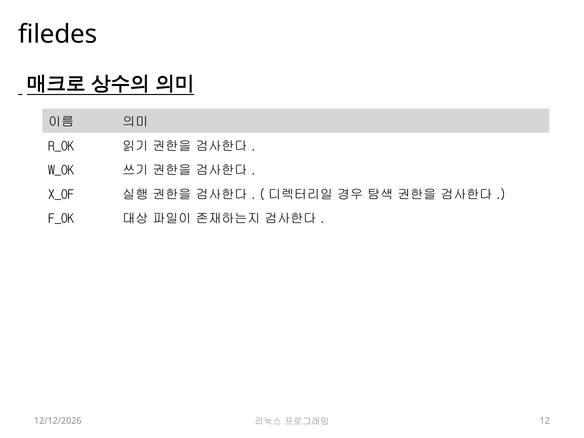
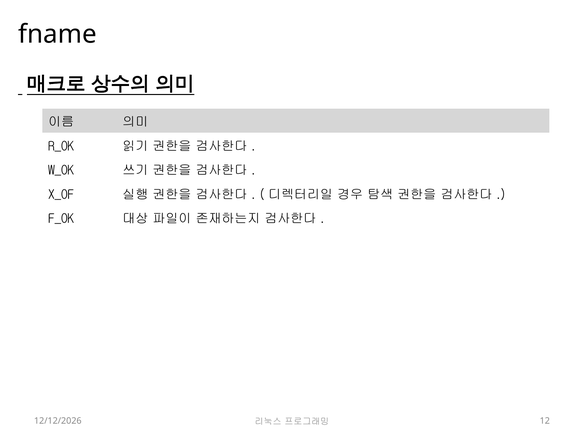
filedes: filedes -> fname
